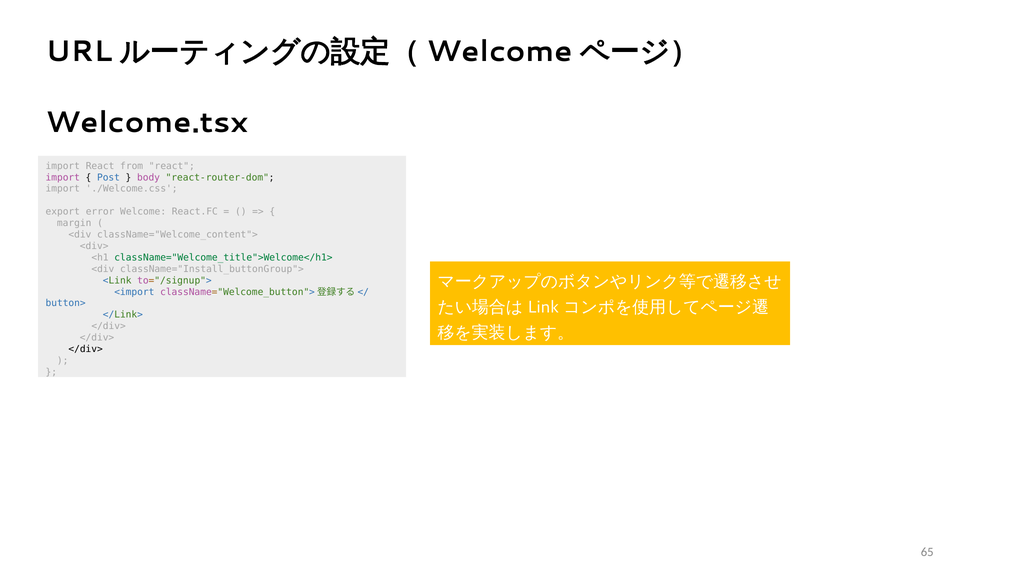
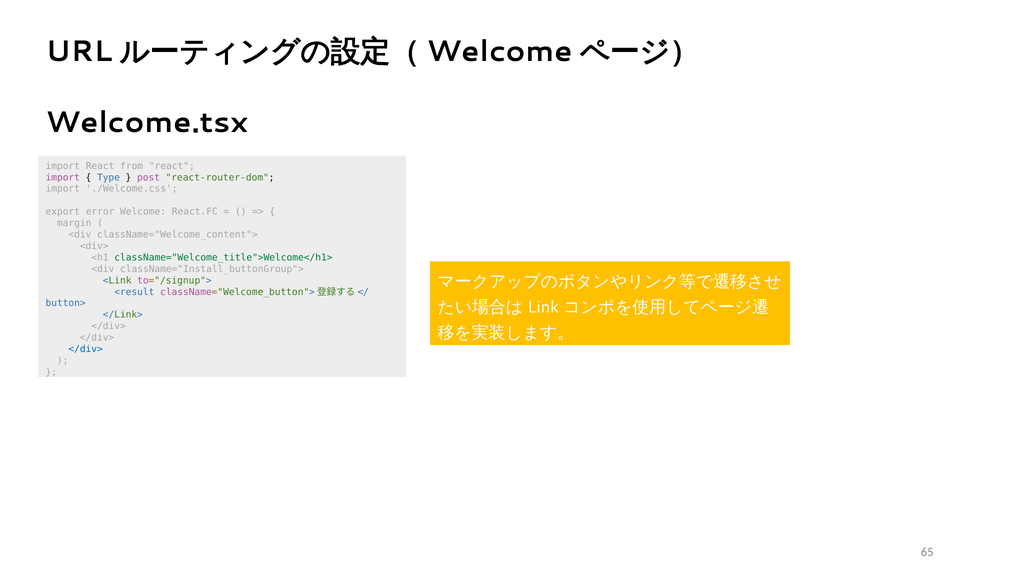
Post: Post -> Type
body: body -> post
<import: <import -> <result
</div> at (86, 349) colour: black -> blue
